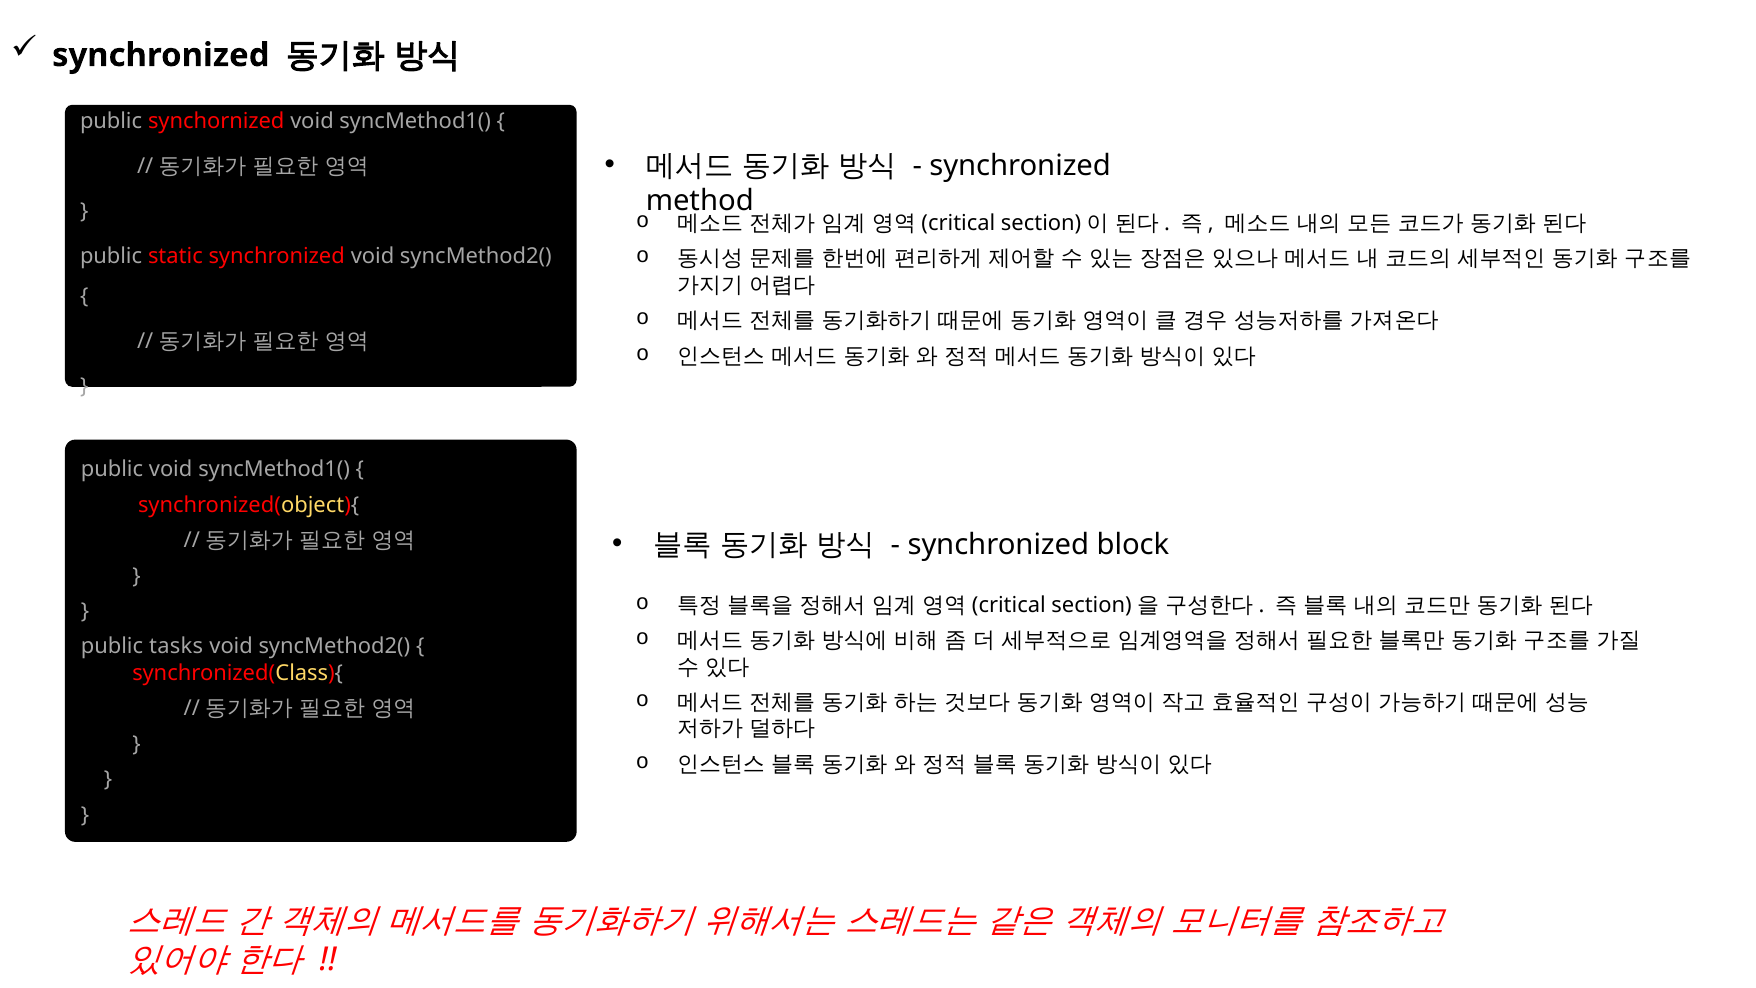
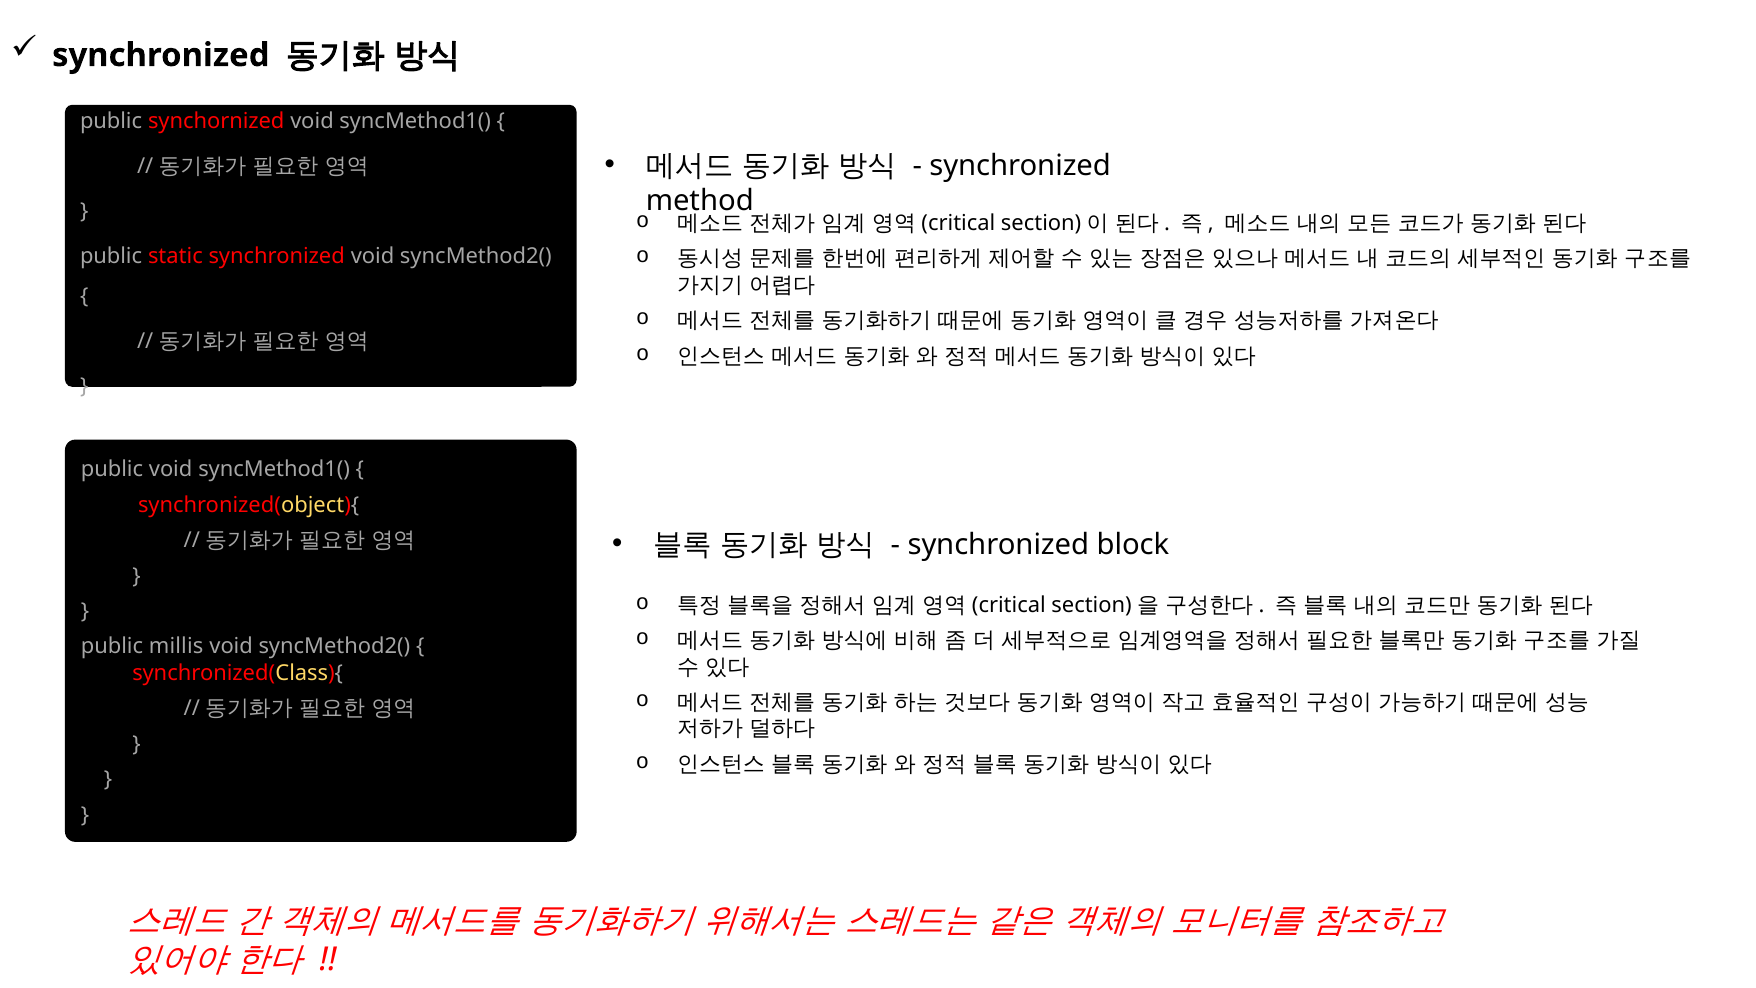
tasks: tasks -> millis
